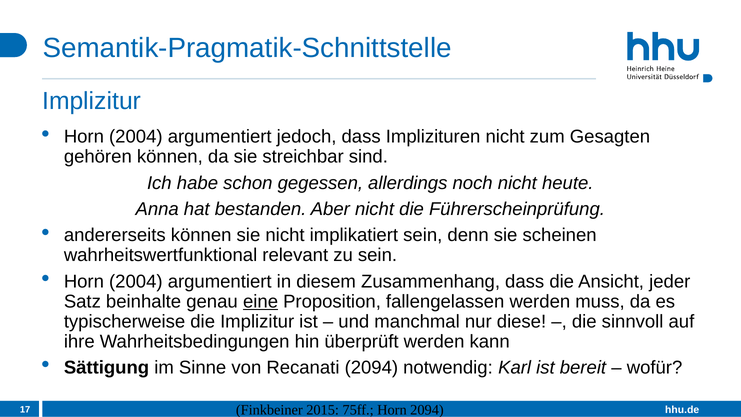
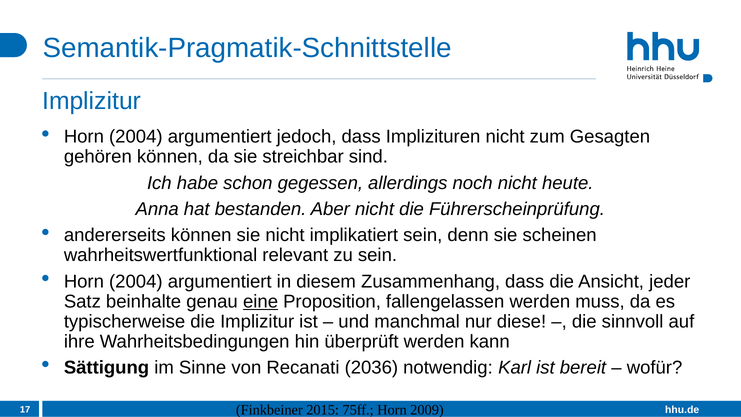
Recanati 2094: 2094 -> 2036
Horn 2094: 2094 -> 2009
